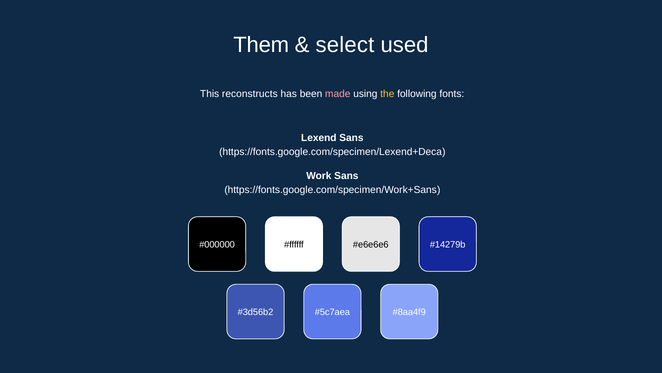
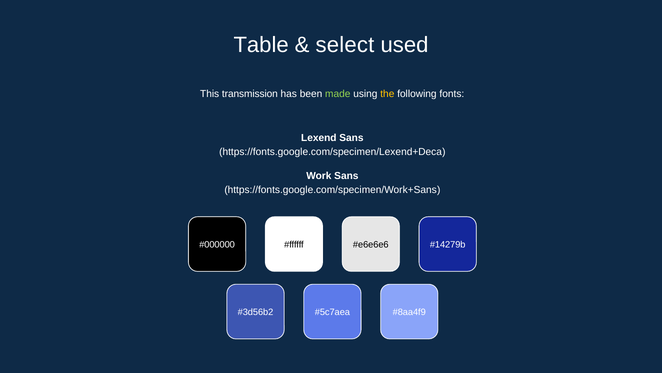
Them: Them -> Table
reconstructs: reconstructs -> transmission
made colour: pink -> light green
